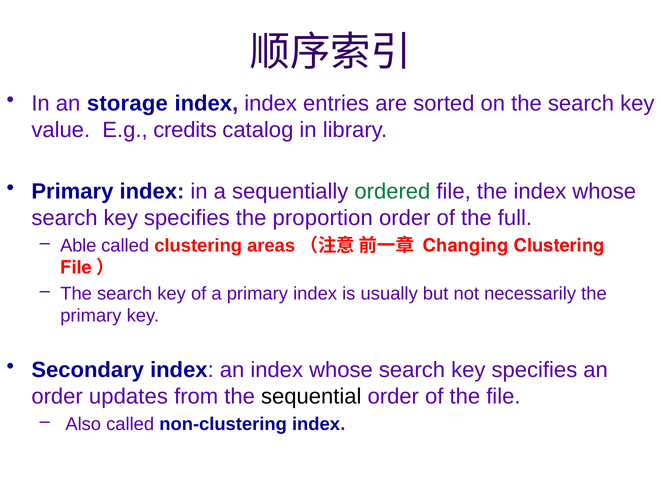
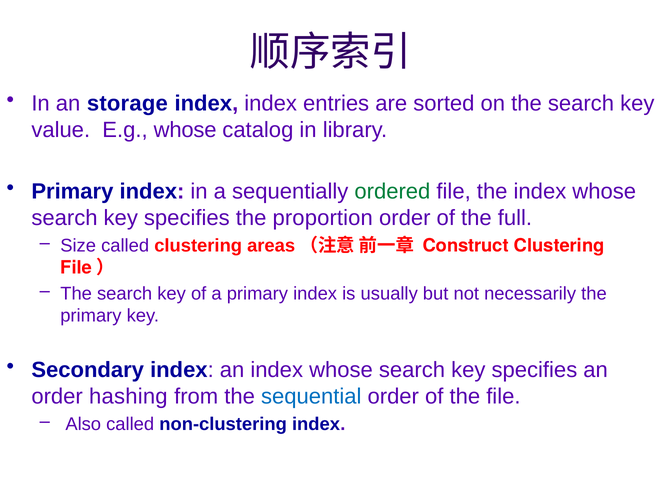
E.g credits: credits -> whose
Able: Able -> Size
Changing: Changing -> Construct
updates: updates -> hashing
sequential colour: black -> blue
